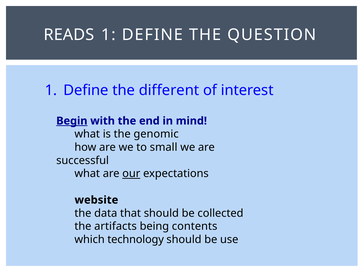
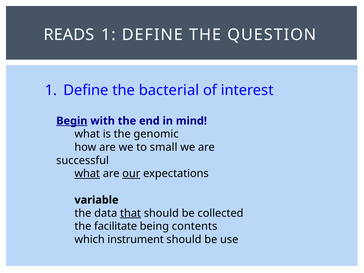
different: different -> bacterial
what at (87, 174) underline: none -> present
website: website -> variable
that underline: none -> present
artifacts: artifacts -> facilitate
technology: technology -> instrument
